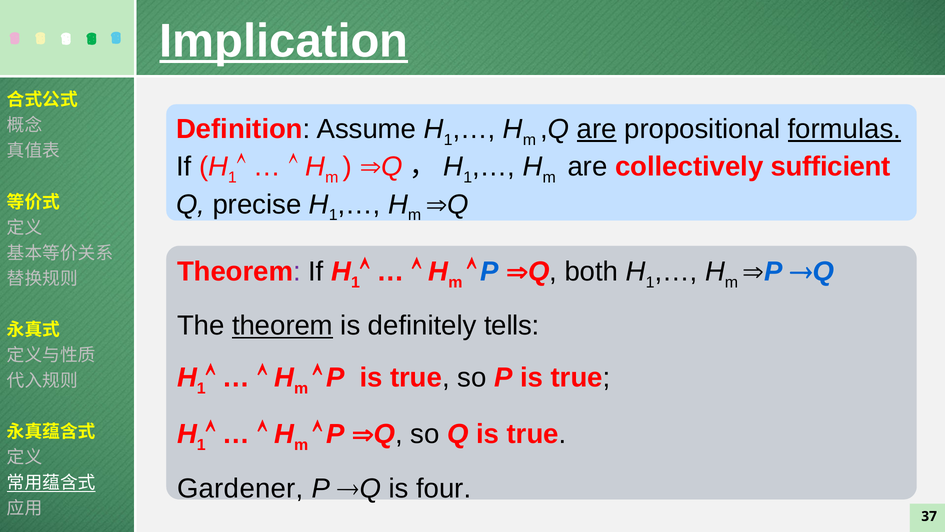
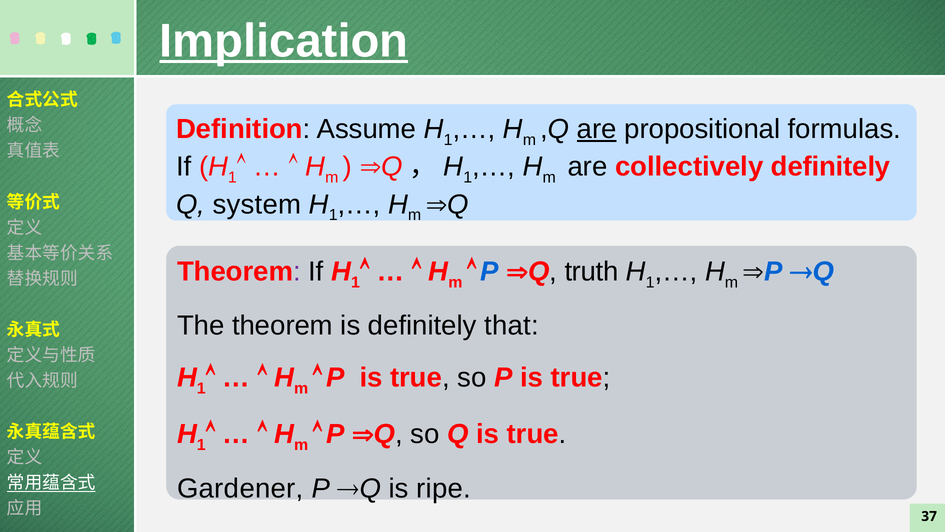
formulas underline: present -> none
collectively sufficient: sufficient -> definitely
precise: precise -> system
both: both -> truth
theorem at (282, 326) underline: present -> none
tells: tells -> that
four: four -> ripe
